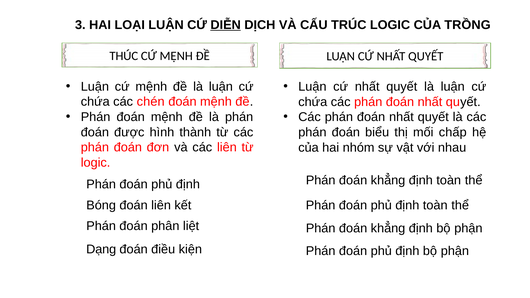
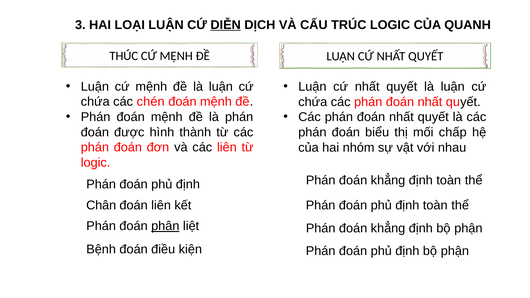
TRỒNG: TRỒNG -> QUANH
Bóng: Bóng -> Chân
phân underline: none -> present
Dạng: Dạng -> Bệnh
